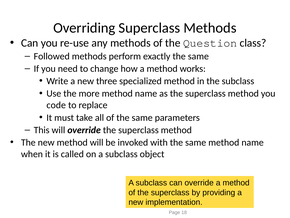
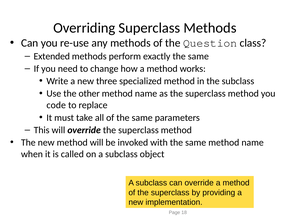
Followed: Followed -> Extended
more: more -> other
